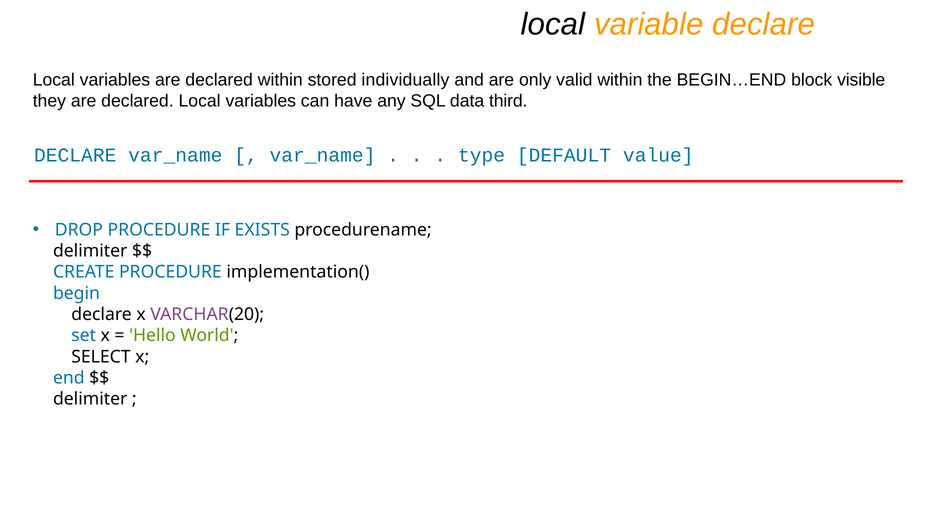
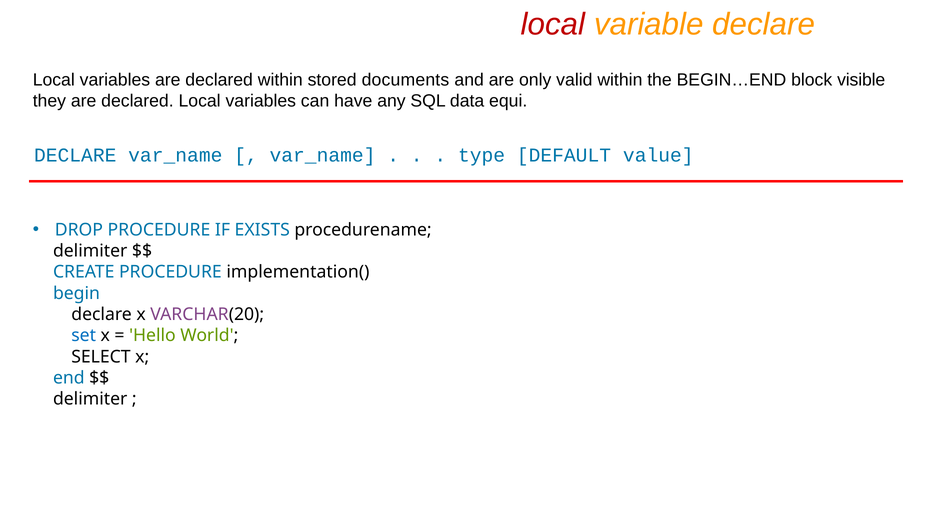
local at (553, 24) colour: black -> red
individually: individually -> documents
third: third -> equi
